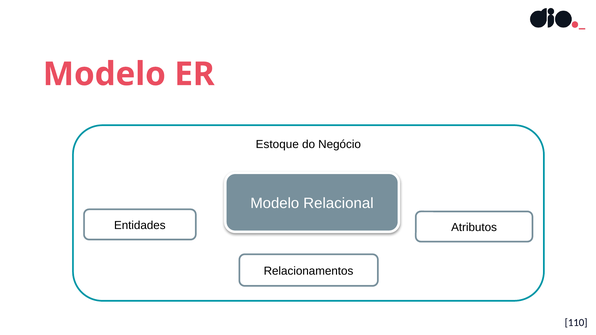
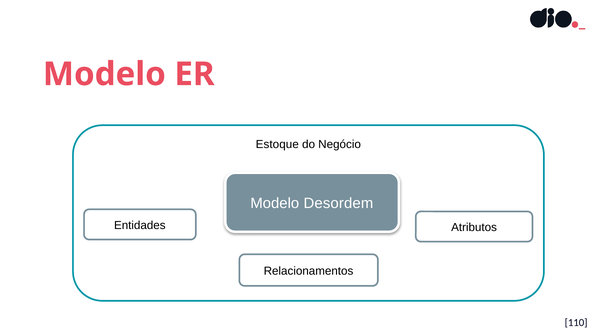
Relacional: Relacional -> Desordem
